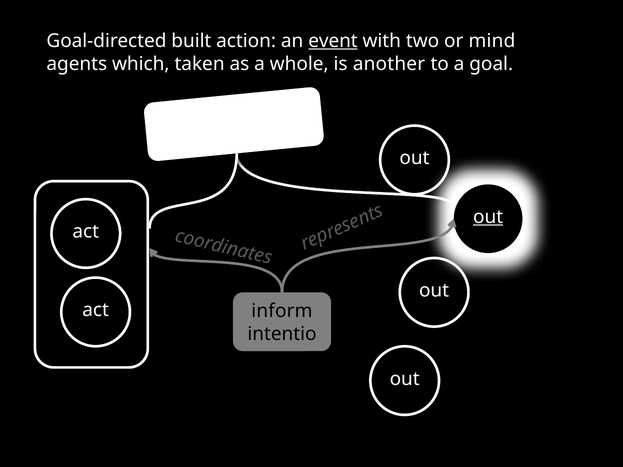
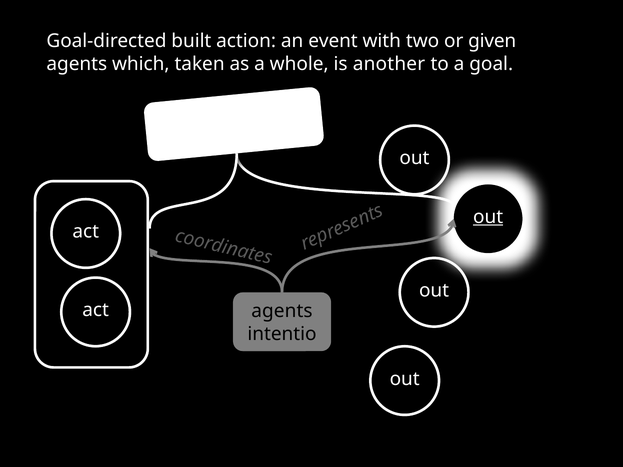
event underline: present -> none
mind: mind -> given
inform at (282, 311): inform -> agents
